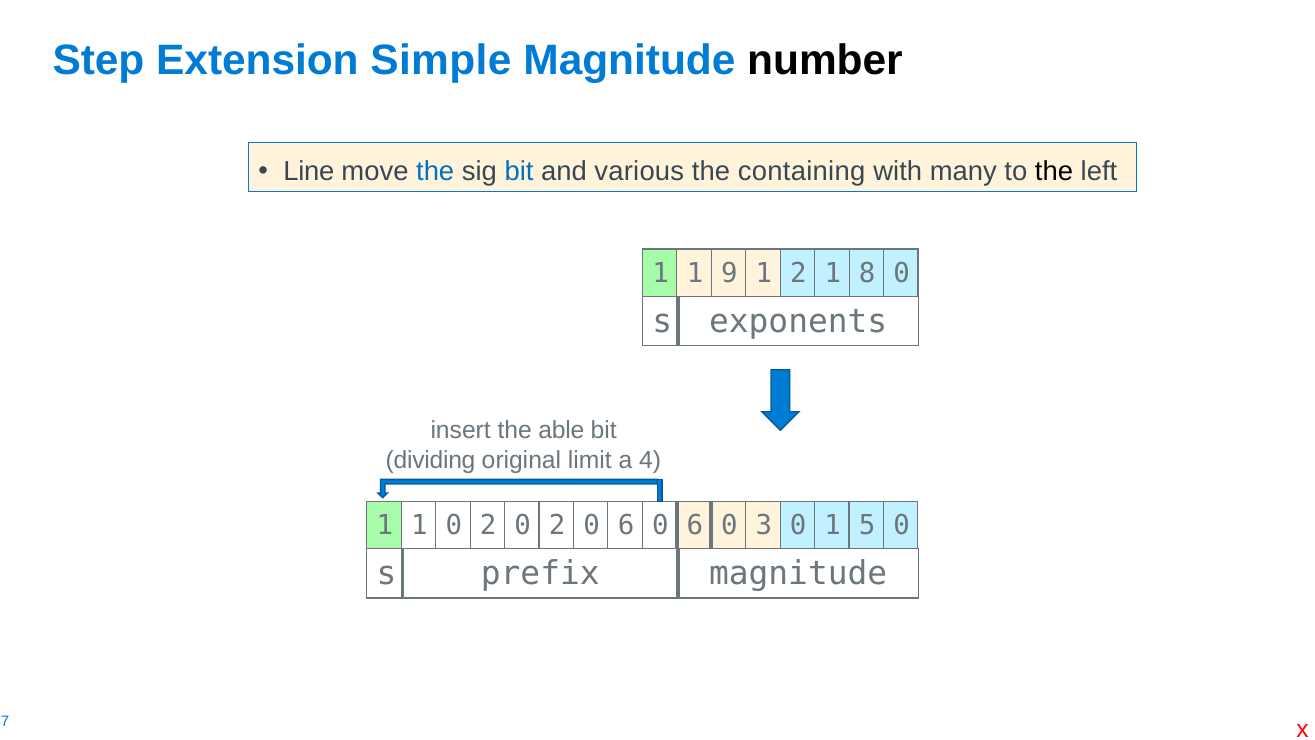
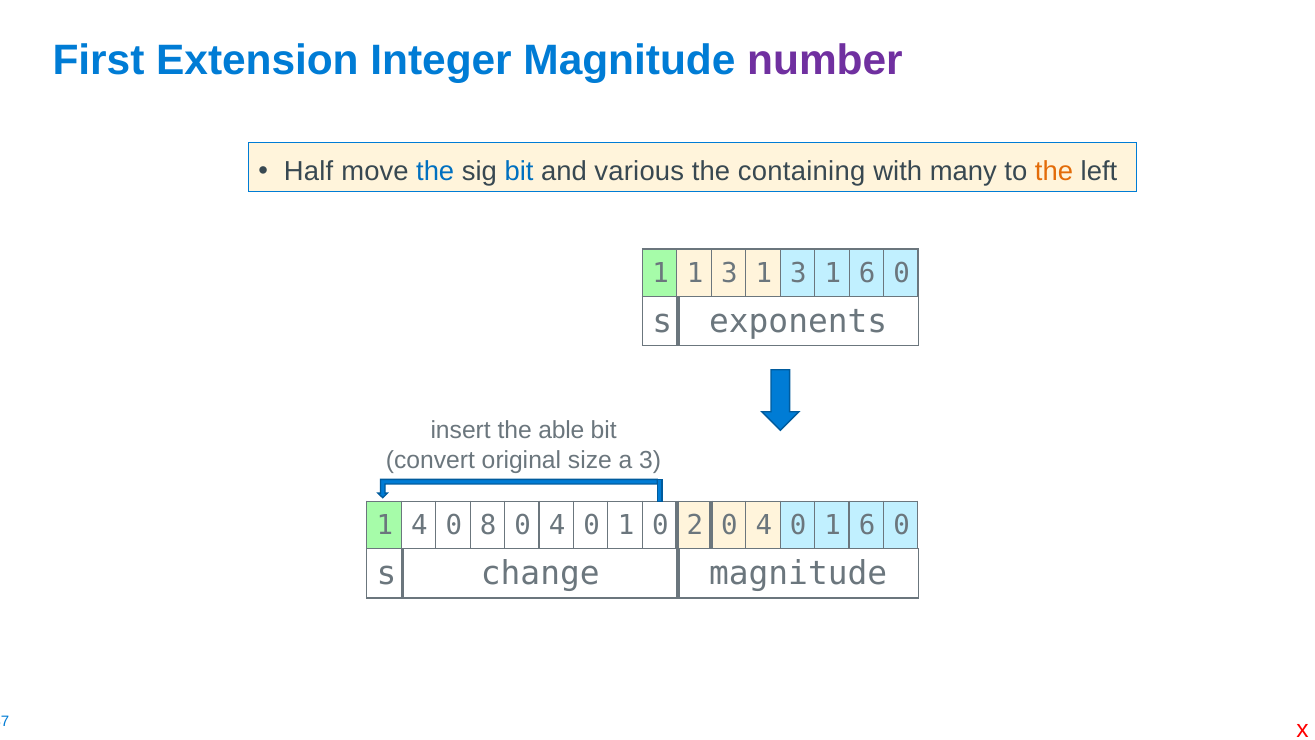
Step: Step -> First
Simple: Simple -> Integer
number colour: black -> purple
Line: Line -> Half
the at (1054, 172) colour: black -> orange
1 1 9: 9 -> 3
2 at (798, 273): 2 -> 3
8 at (867, 273): 8 -> 6
dividing: dividing -> convert
limit: limit -> size
a 4: 4 -> 3
1 at (419, 525): 1 -> 4
2 at (488, 525): 2 -> 8
2 at (557, 525): 2 -> 4
6 at (626, 525): 6 -> 1
6 at (695, 525): 6 -> 2
3 at (764, 525): 3 -> 4
0 1 5: 5 -> 6
prefix: prefix -> change
